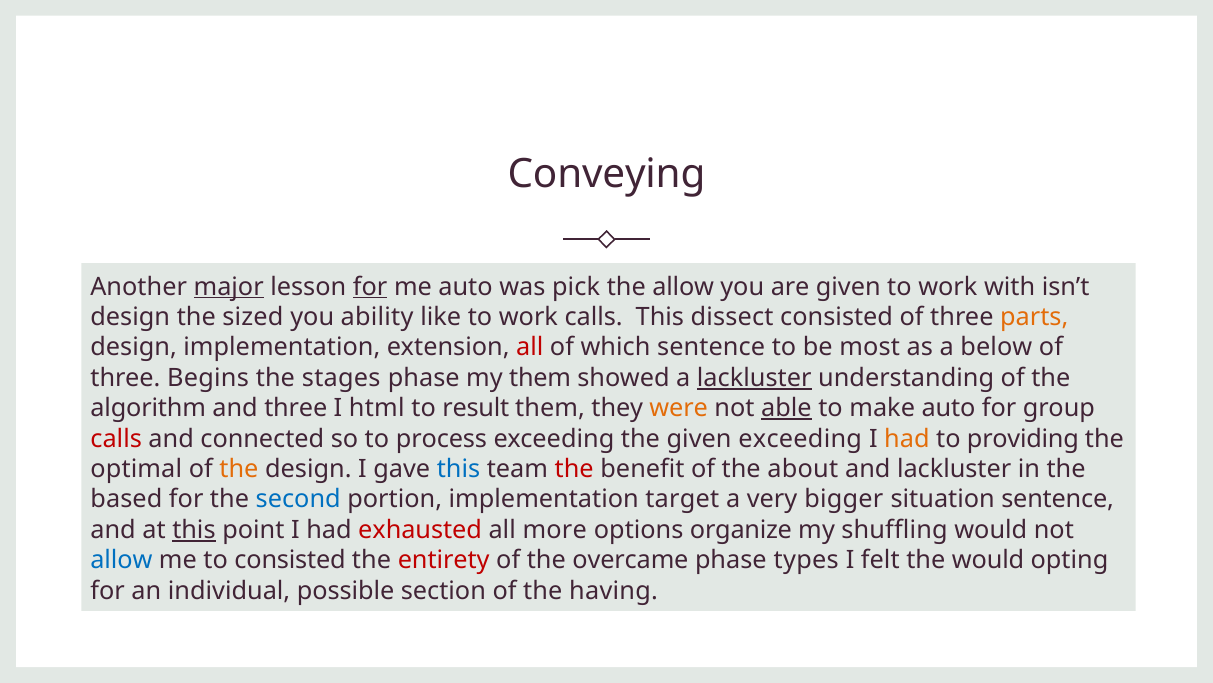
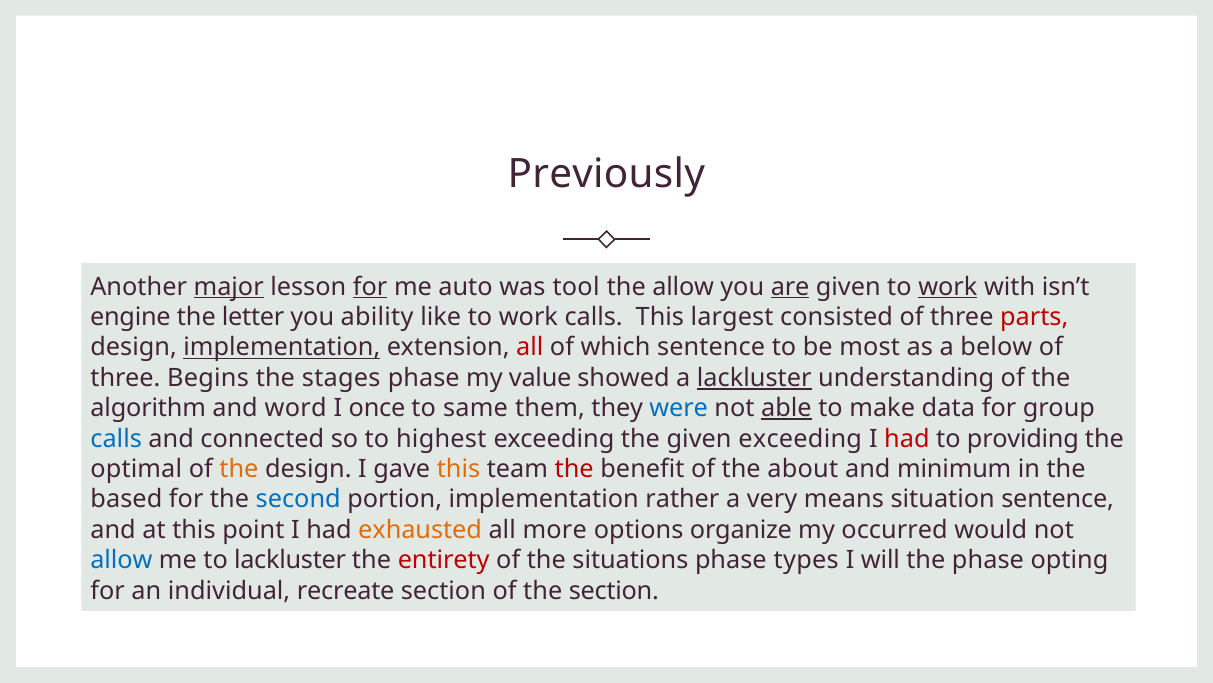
Conveying: Conveying -> Previously
pick: pick -> tool
are underline: none -> present
work at (948, 286) underline: none -> present
design at (130, 317): design -> engine
sized: sized -> letter
dissect: dissect -> largest
parts colour: orange -> red
implementation at (282, 347) underline: none -> present
my them: them -> value
and three: three -> word
html: html -> once
result: result -> same
were colour: orange -> blue
make auto: auto -> data
calls at (116, 438) colour: red -> blue
process: process -> highest
had at (907, 438) colour: orange -> red
this at (458, 469) colour: blue -> orange
and lackluster: lackluster -> minimum
target: target -> rather
bigger: bigger -> means
this at (194, 529) underline: present -> none
exhausted colour: red -> orange
shuffling: shuffling -> occurred
to consisted: consisted -> lackluster
overcame: overcame -> situations
felt: felt -> will
the would: would -> phase
possible: possible -> recreate
the having: having -> section
